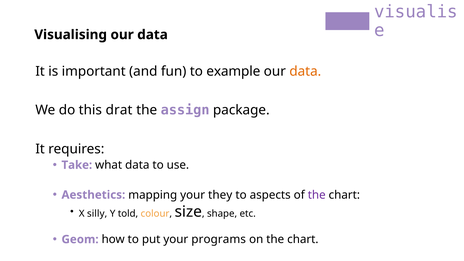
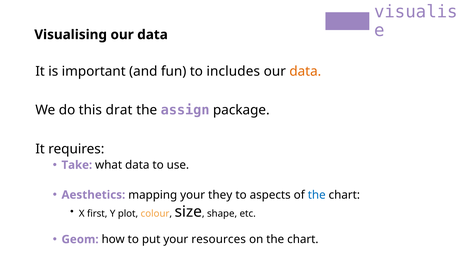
example: example -> includes
the at (317, 195) colour: purple -> blue
silly: silly -> first
told: told -> plot
programs: programs -> resources
